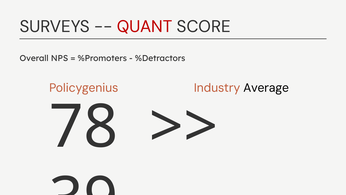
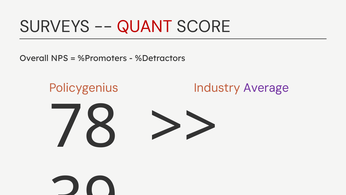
Average colour: black -> purple
